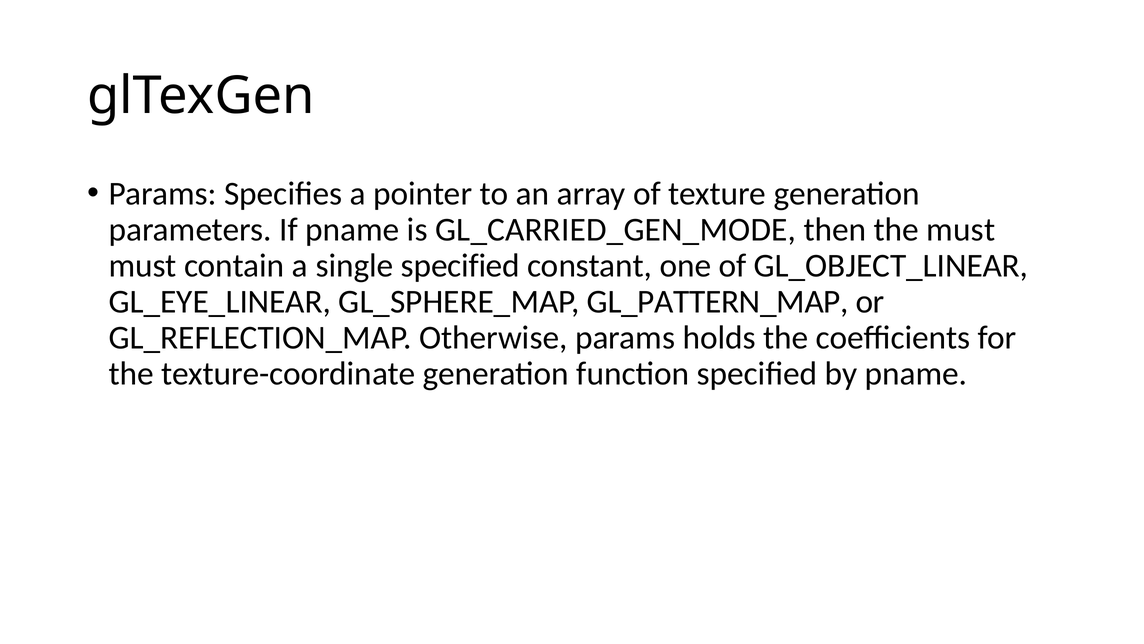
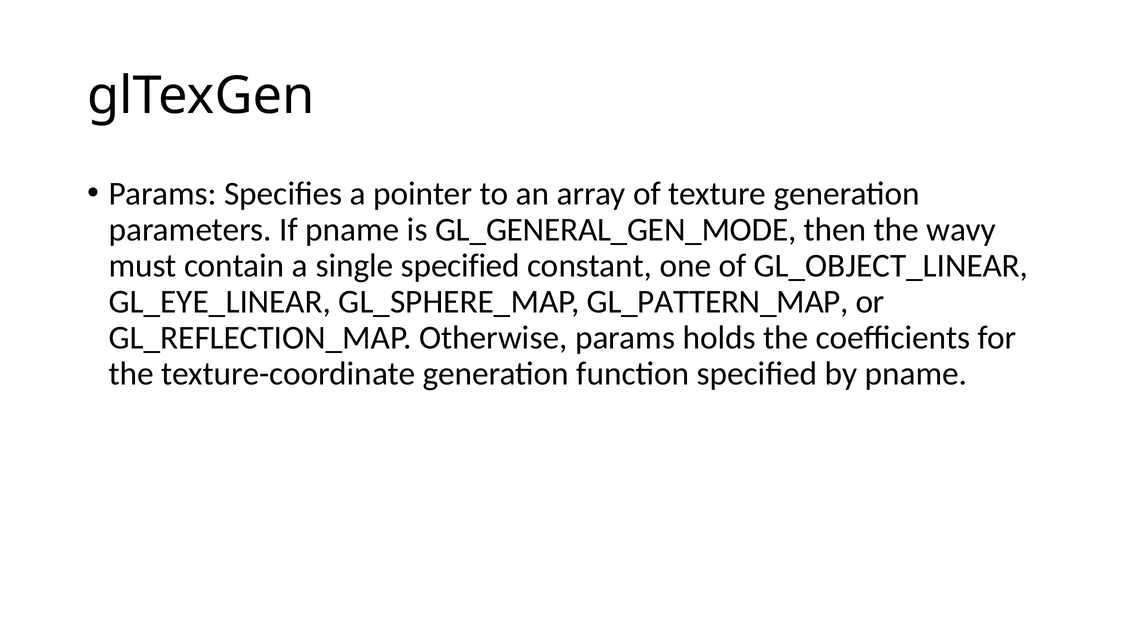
GL_CARRIED_GEN_MODE: GL_CARRIED_GEN_MODE -> GL_GENERAL_GEN_MODE
the must: must -> wavy
